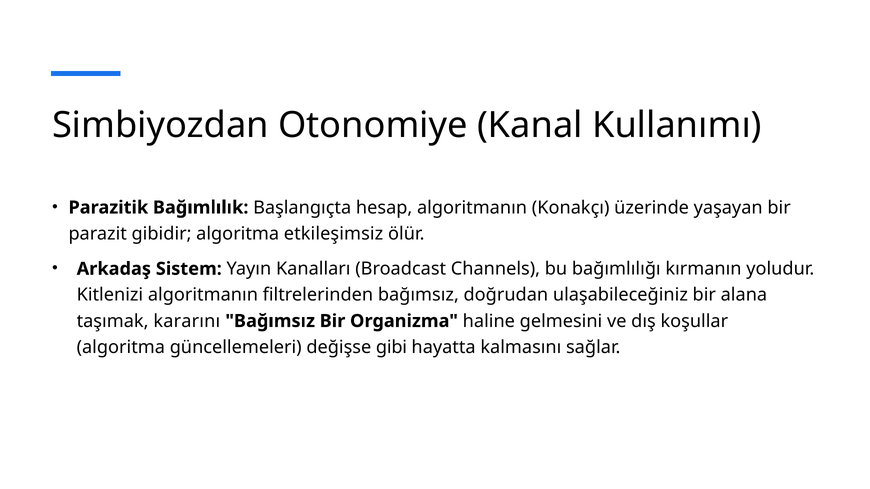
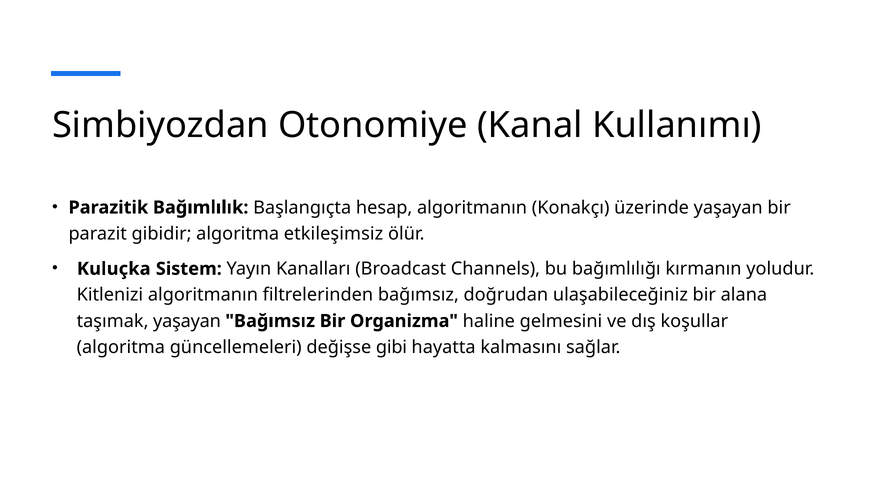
Arkadaş: Arkadaş -> Kuluçka
taşımak kararını: kararını -> yaşayan
